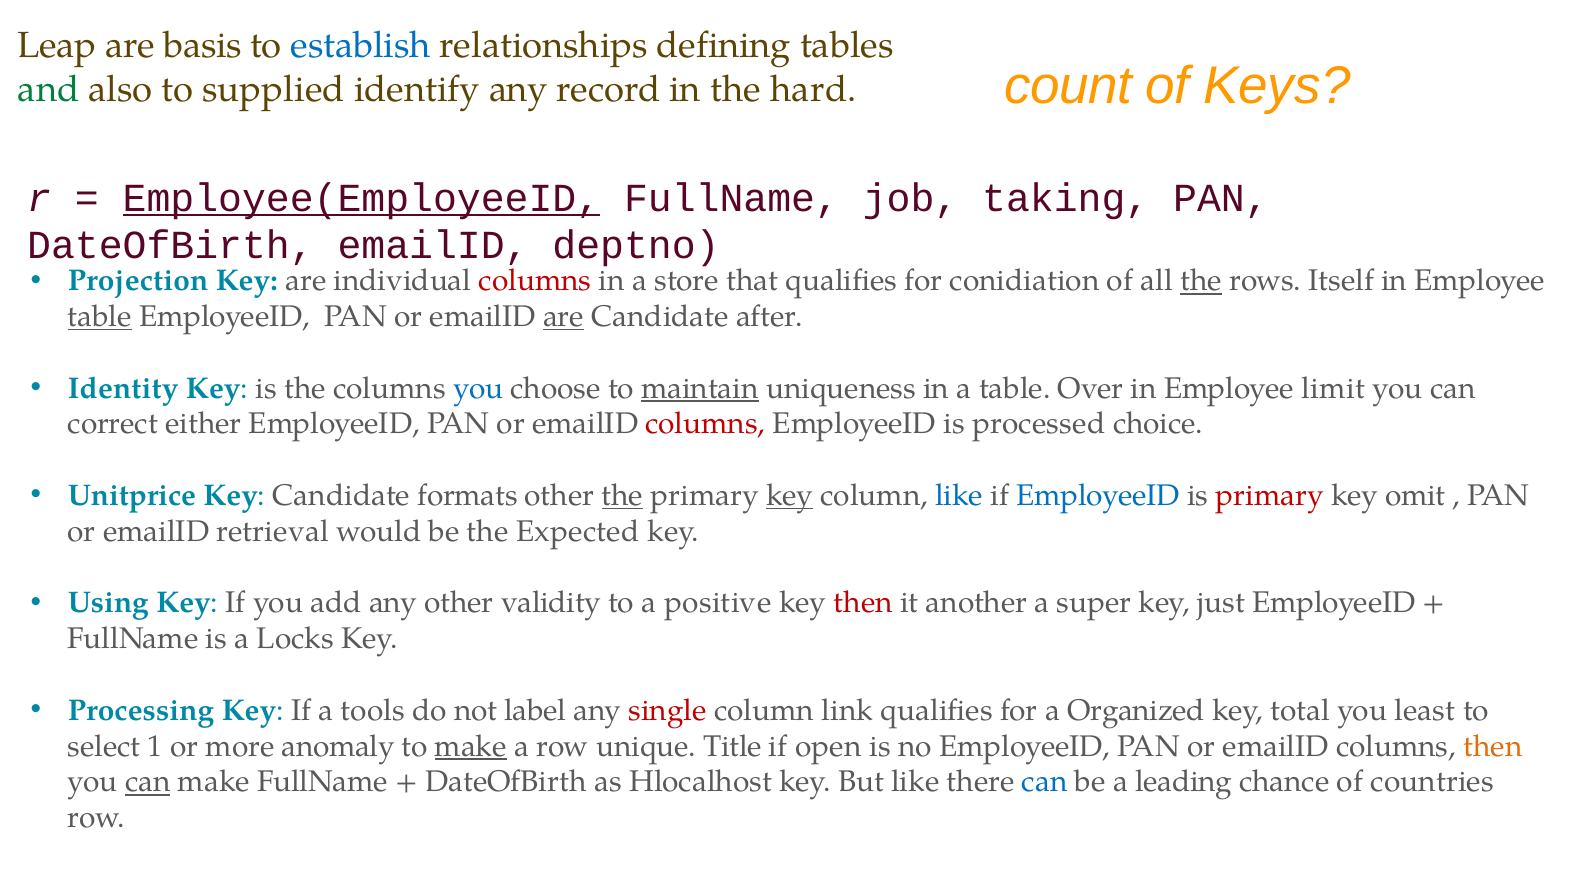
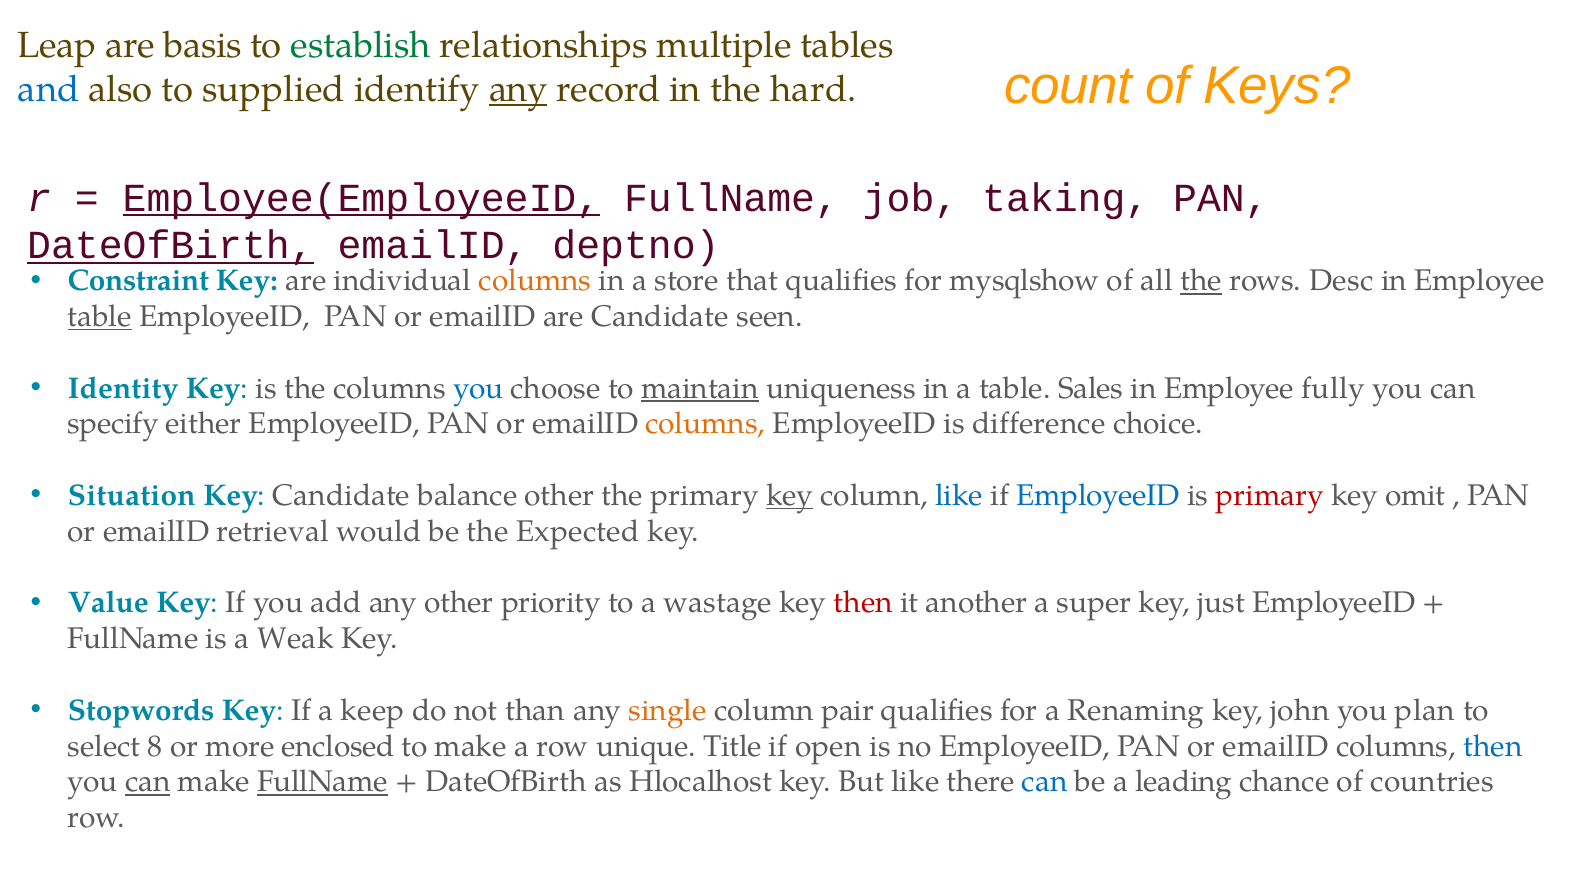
establish colour: blue -> green
defining: defining -> multiple
and colour: green -> blue
any at (518, 89) underline: none -> present
DateOfBirth at (170, 246) underline: none -> present
Projection: Projection -> Constraint
columns at (535, 281) colour: red -> orange
conidiation: conidiation -> mysqlshow
Itself: Itself -> Desc
are at (564, 317) underline: present -> none
after: after -> seen
Over: Over -> Sales
limit: limit -> fully
correct: correct -> specify
columns at (705, 424) colour: red -> orange
processed: processed -> difference
Unitprice: Unitprice -> Situation
formats: formats -> balance
the at (622, 496) underline: present -> none
Using: Using -> Value
validity: validity -> priority
positive: positive -> wastage
Locks: Locks -> Weak
Processing: Processing -> Stopwords
tools: tools -> keep
label: label -> than
single colour: red -> orange
link: link -> pair
Organized: Organized -> Renaming
total: total -> john
least: least -> plan
1: 1 -> 8
anomaly: anomaly -> enclosed
make at (471, 746) underline: present -> none
then at (1493, 746) colour: orange -> blue
FullName at (323, 782) underline: none -> present
